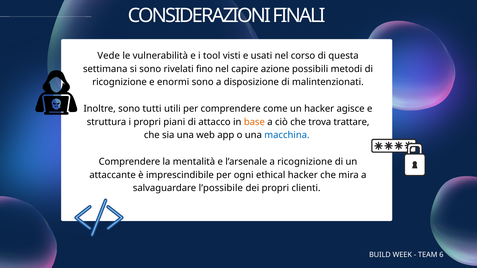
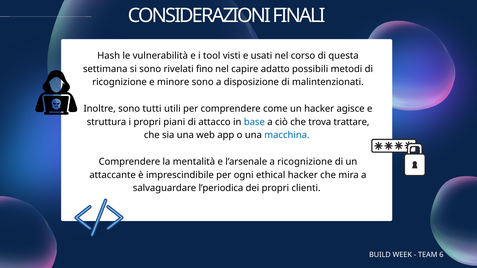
Vede: Vede -> Hash
azione: azione -> adatto
enormi: enormi -> minore
base colour: orange -> blue
l’possibile: l’possibile -> l’periodica
